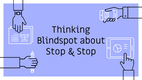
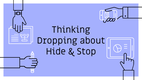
Blindspot: Blindspot -> Dropping
Stop at (56, 51): Stop -> Hide
